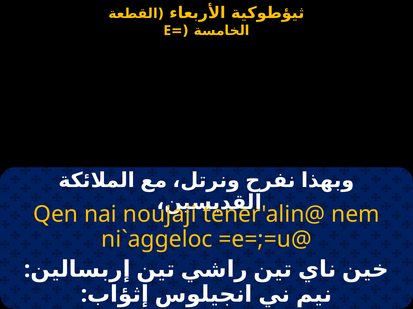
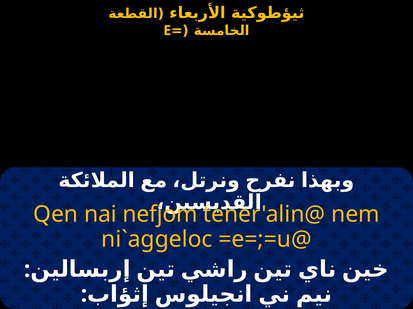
noujaji: noujaji -> nefjom
